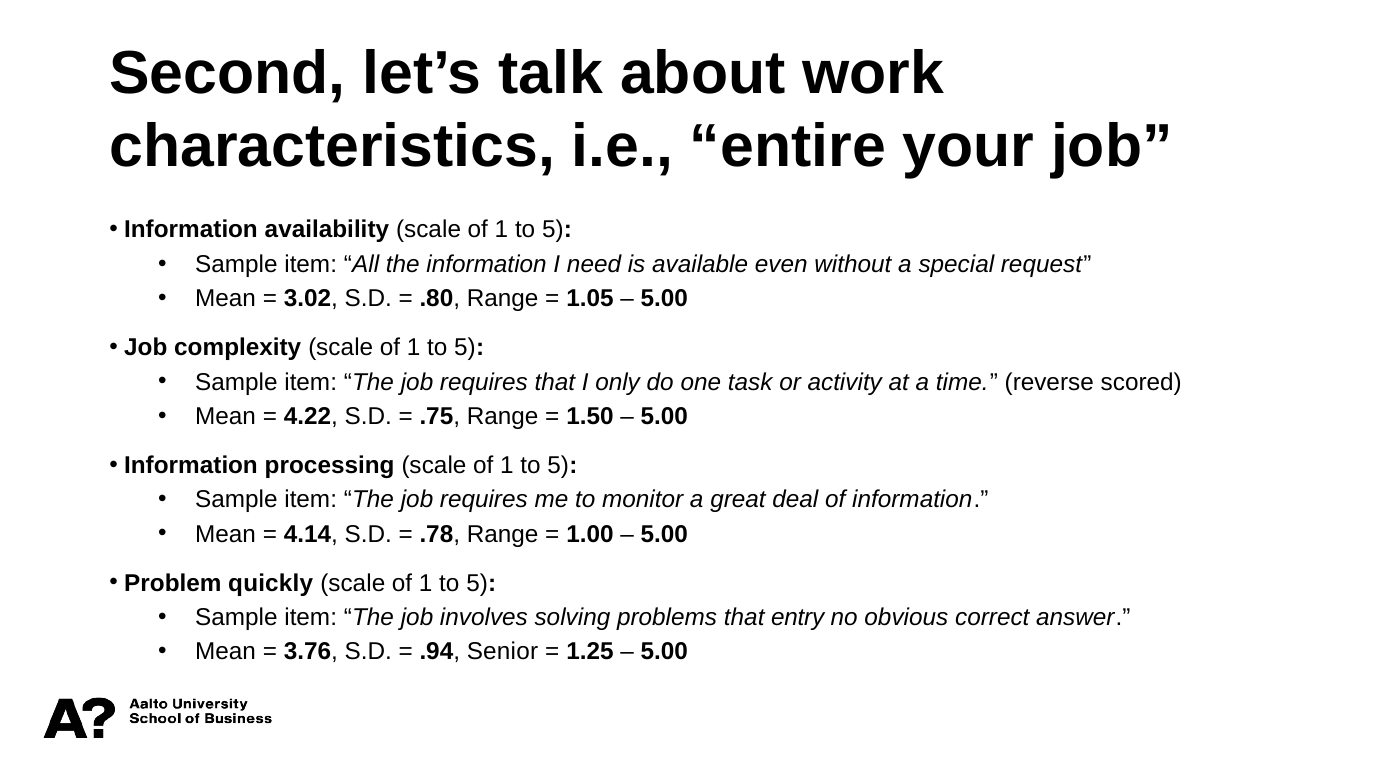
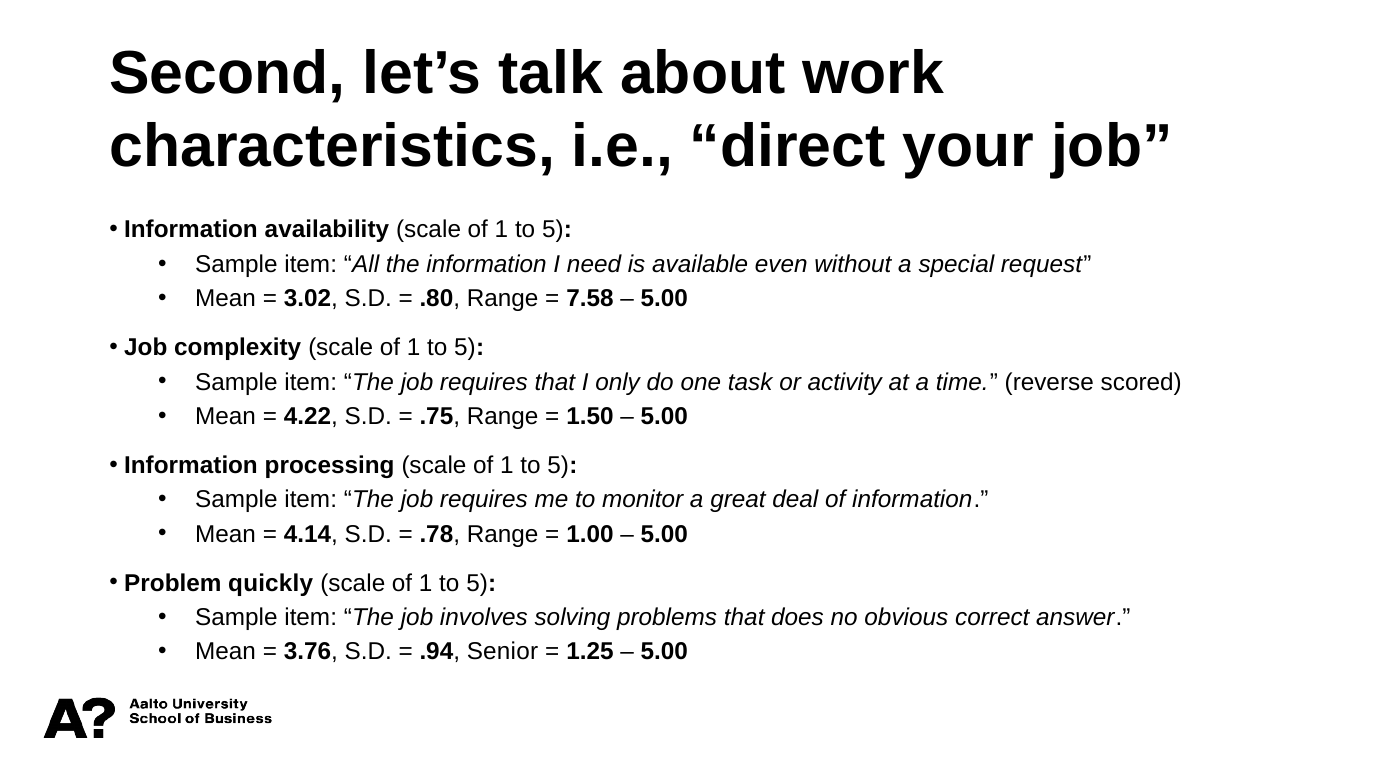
entire: entire -> direct
1.05: 1.05 -> 7.58
entry: entry -> does
